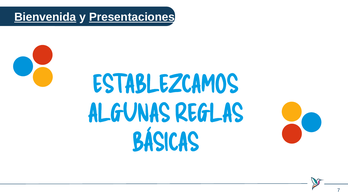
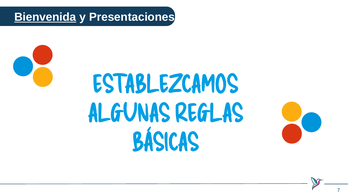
Presentaciones underline: present -> none
